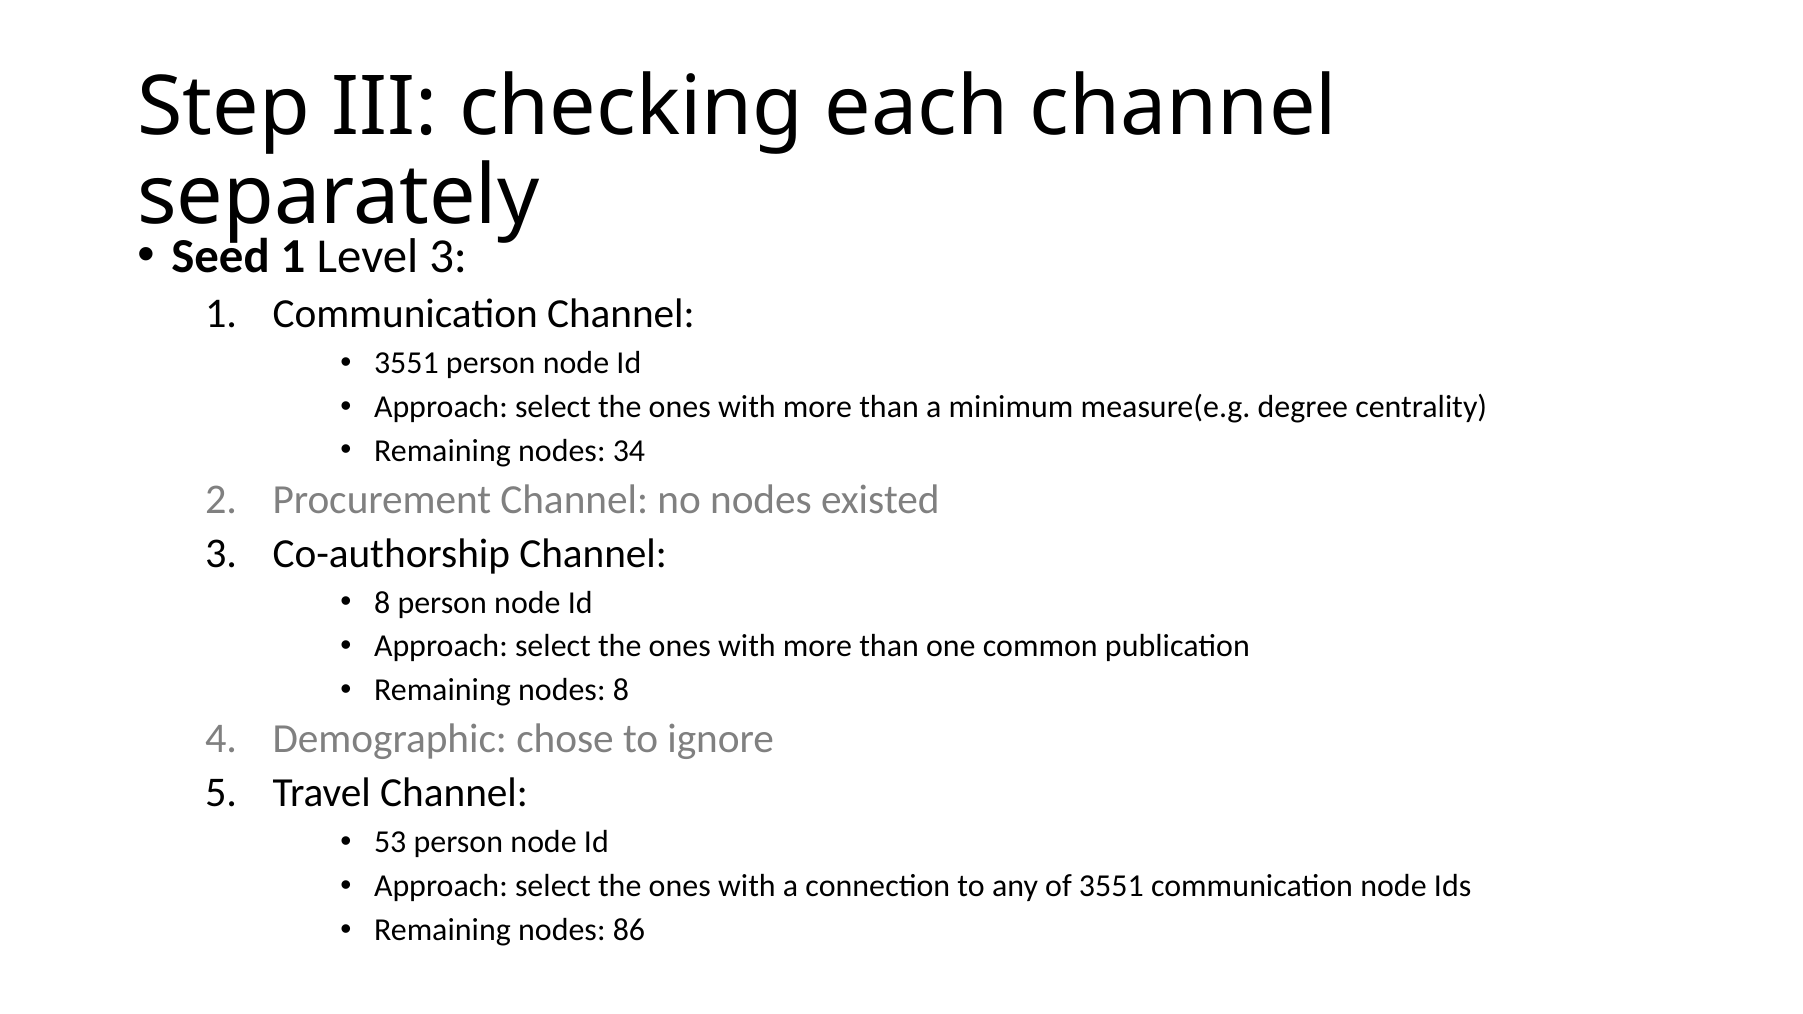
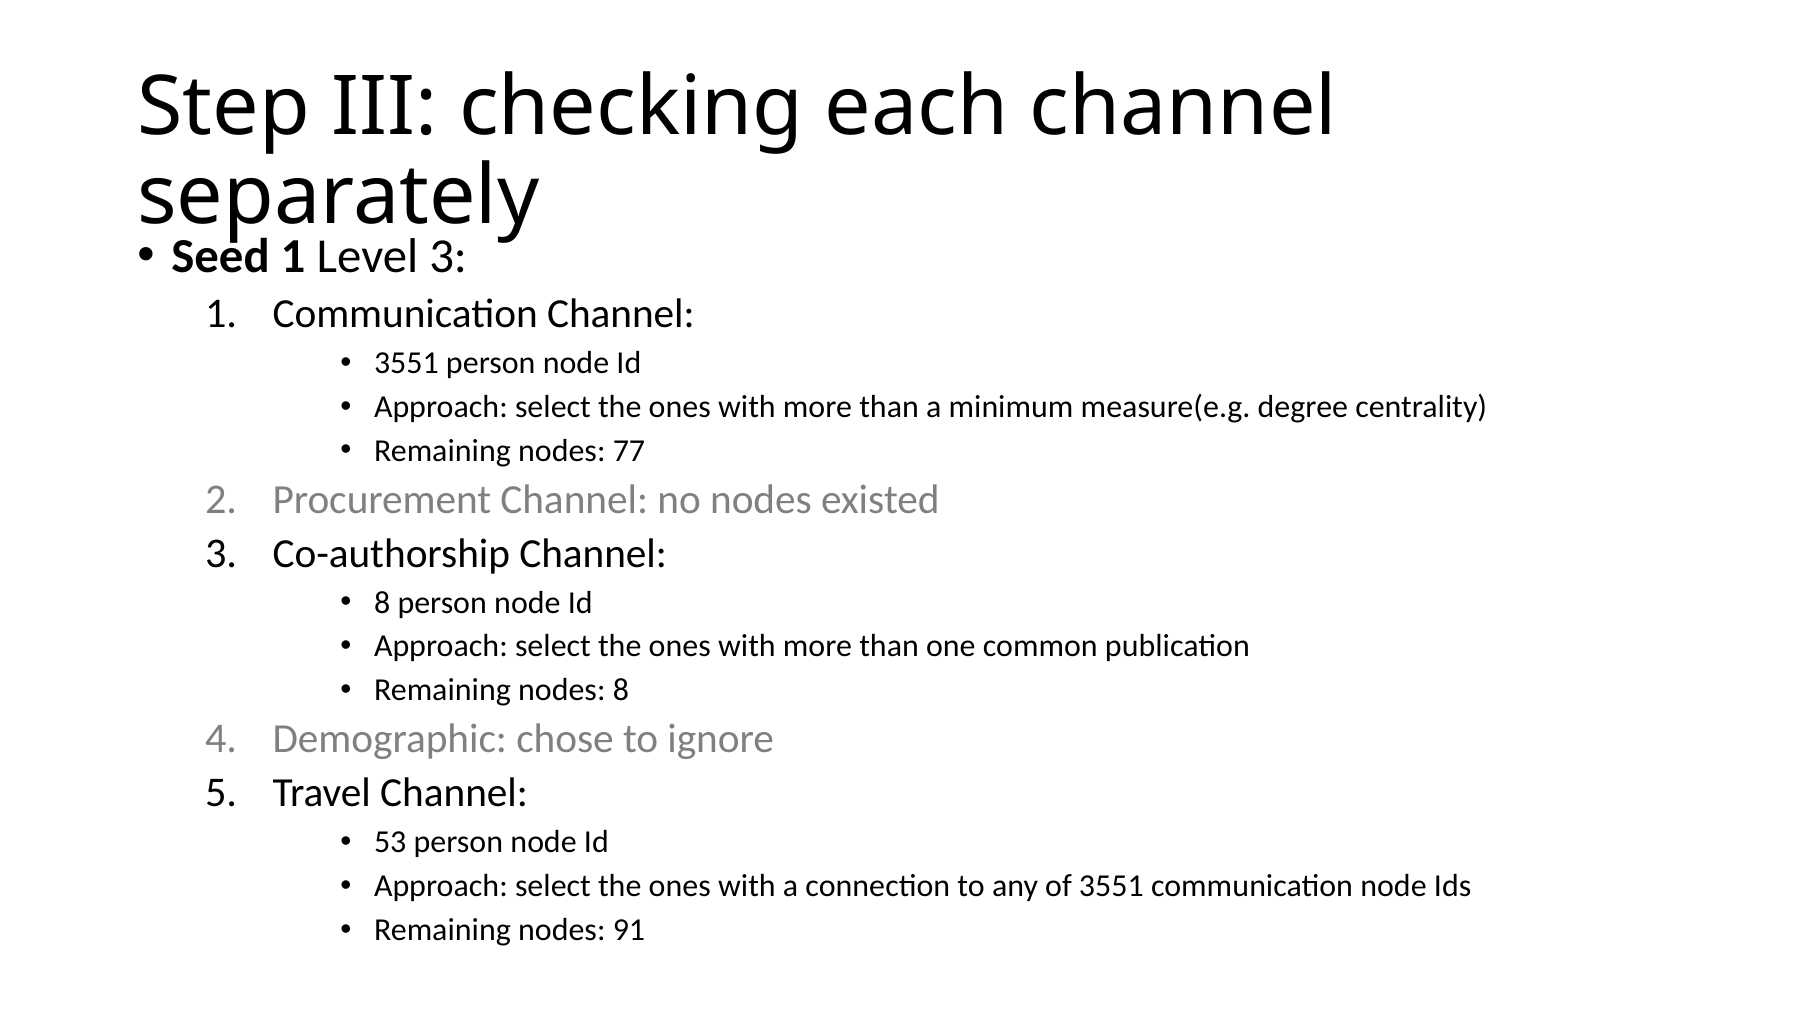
34: 34 -> 77
86: 86 -> 91
